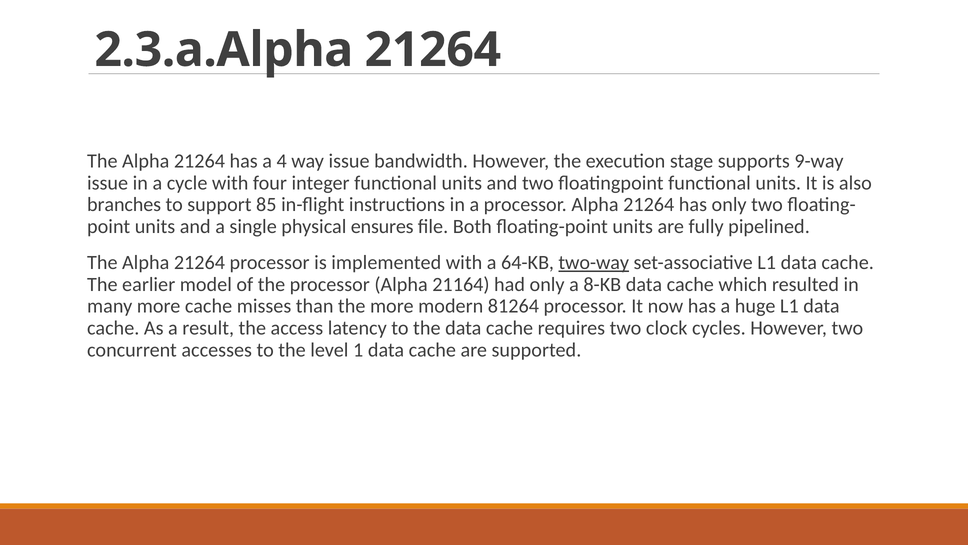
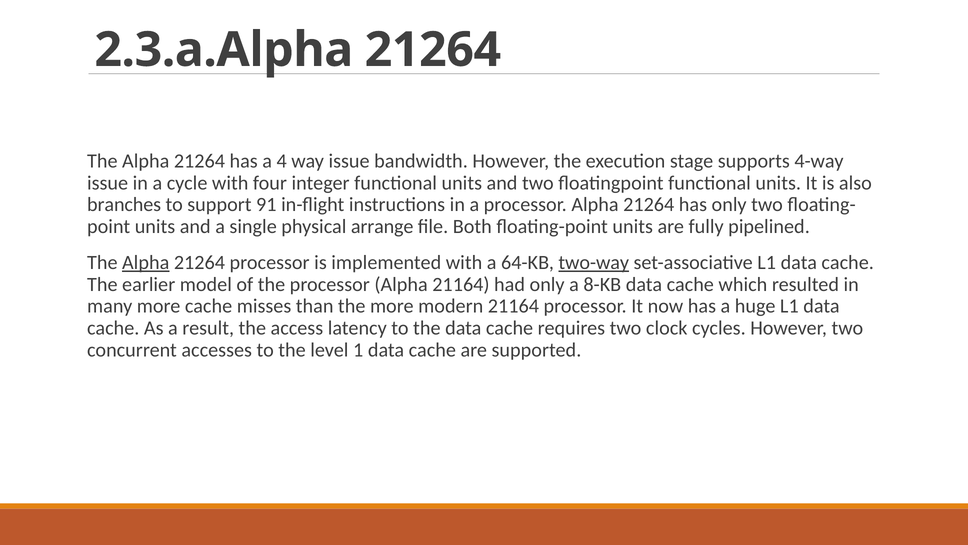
9-way: 9-way -> 4-way
85: 85 -> 91
ensures: ensures -> arrange
Alpha at (146, 262) underline: none -> present
modern 81264: 81264 -> 21164
